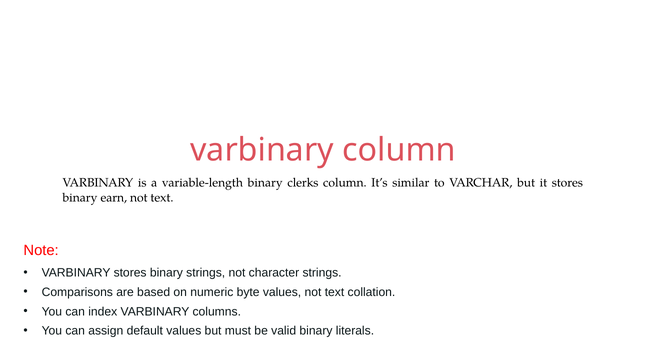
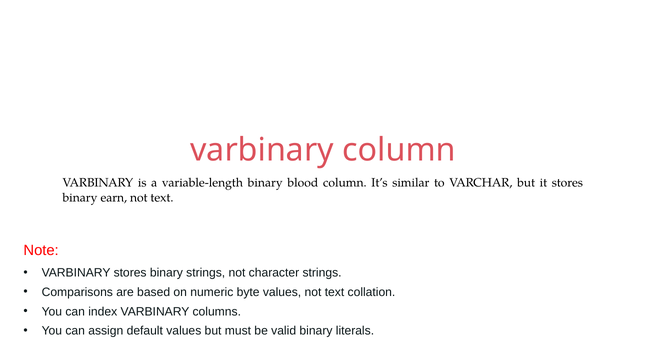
clerks: clerks -> blood
